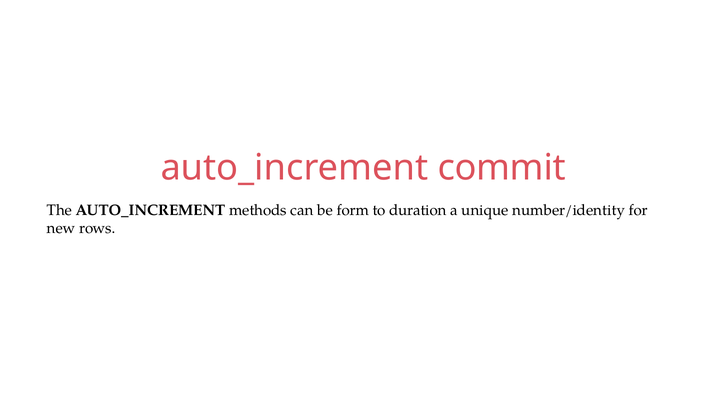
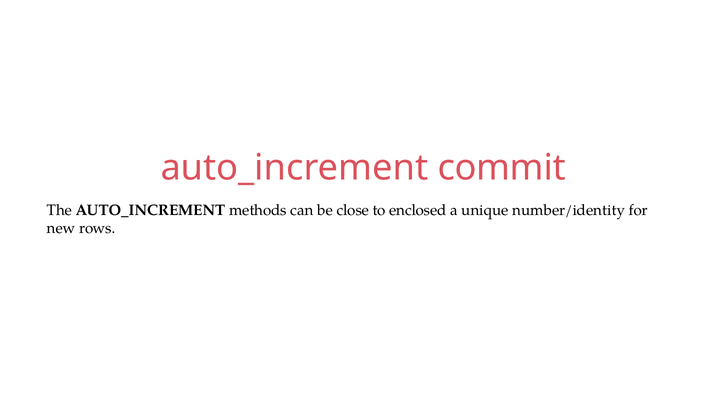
form: form -> close
duration: duration -> enclosed
